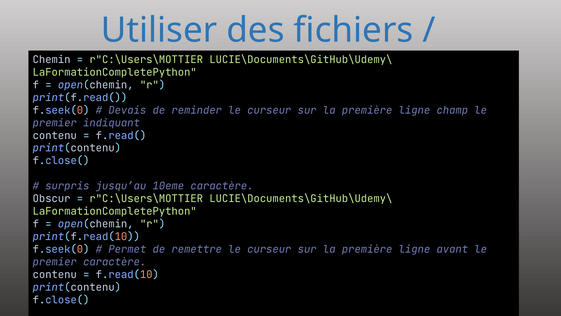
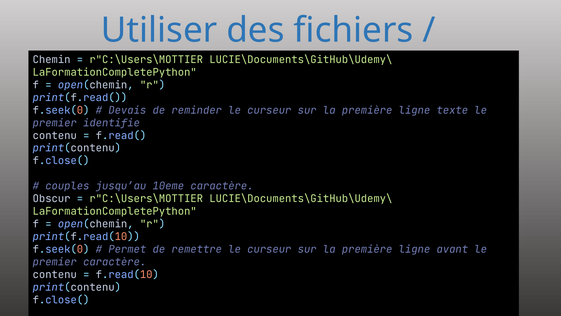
champ: champ -> texte
indiquant: indiquant -> identifie
surpris: surpris -> couples
